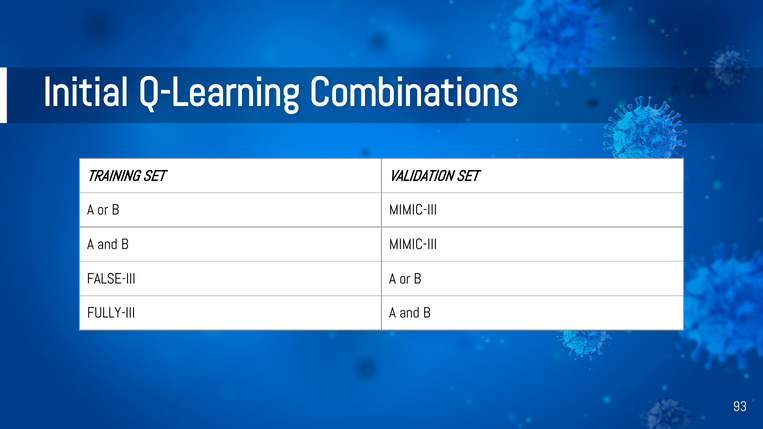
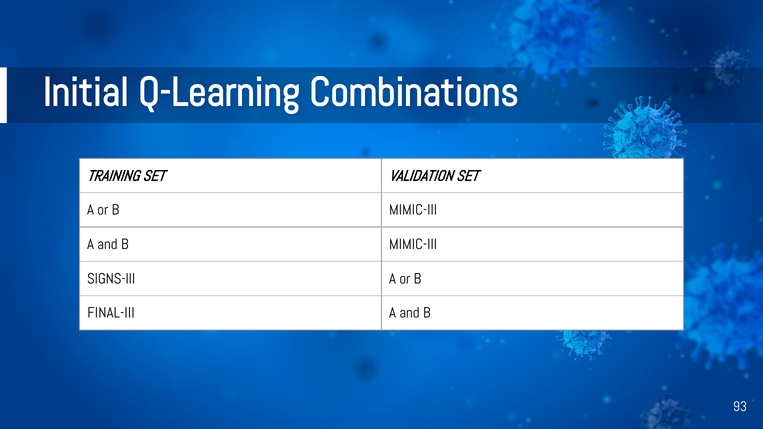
FALSE-III: FALSE-III -> SIGNS-III
FULLY-III: FULLY-III -> FINAL-III
